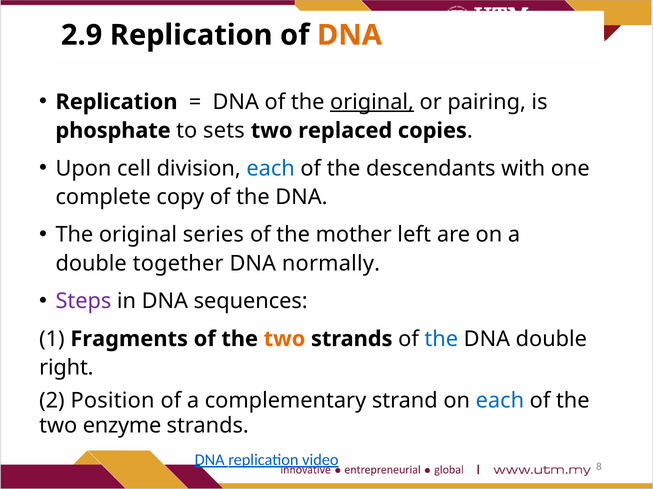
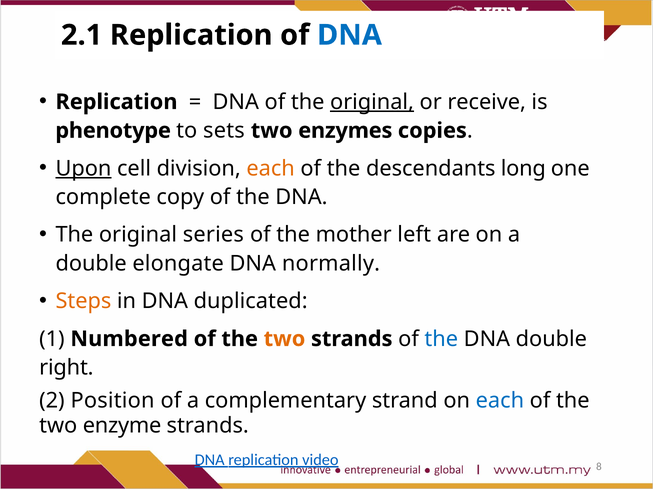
2.9: 2.9 -> 2.1
DNA at (349, 35) colour: orange -> blue
pairing: pairing -> receive
phosphate: phosphate -> phenotype
replaced: replaced -> enzymes
Upon underline: none -> present
each at (271, 169) colour: blue -> orange
with: with -> long
together: together -> elongate
Steps colour: purple -> orange
sequences: sequences -> duplicated
Fragments: Fragments -> Numbered
